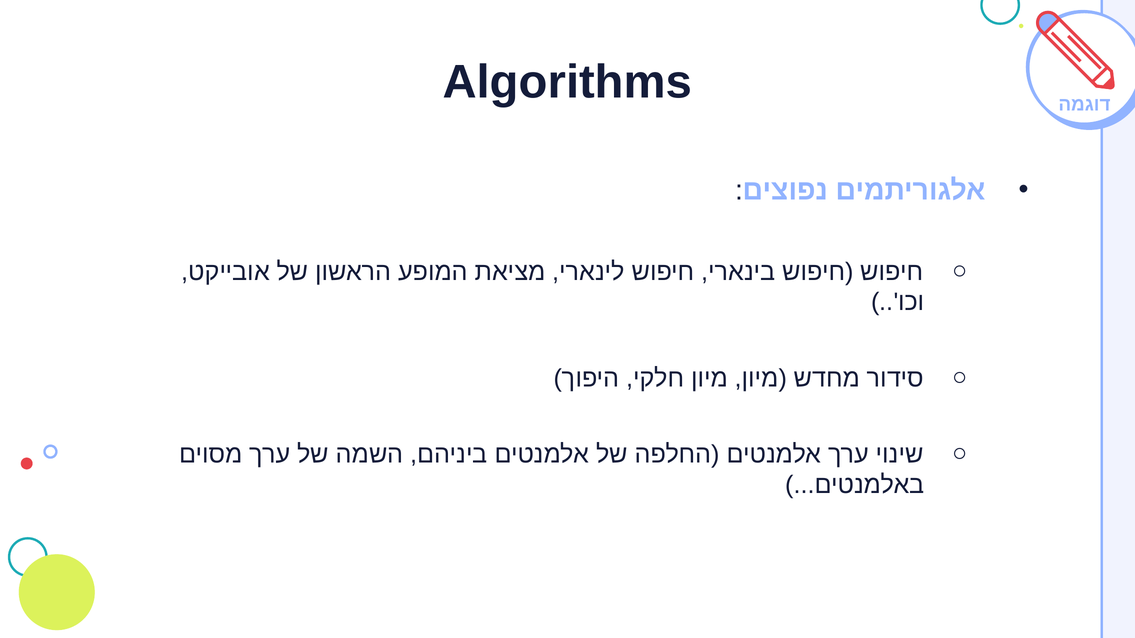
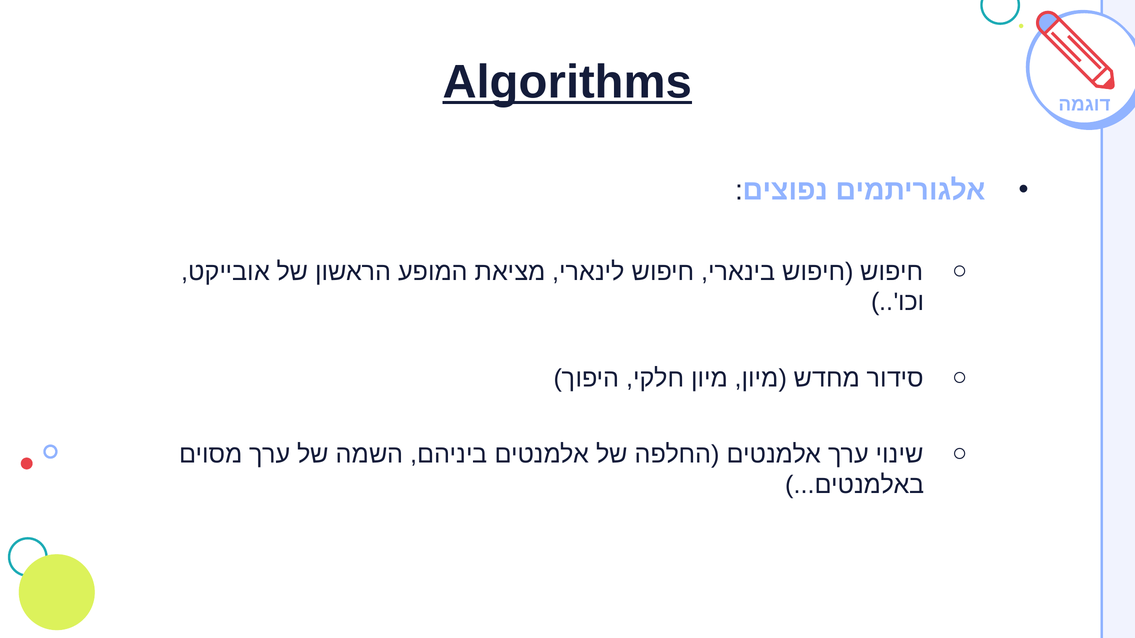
Algorithms underline: none -> present
